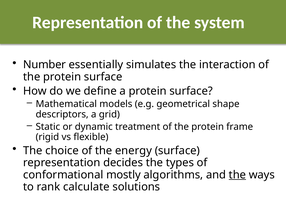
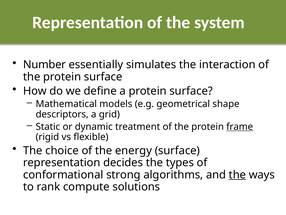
frame underline: none -> present
mostly: mostly -> strong
calculate: calculate -> compute
